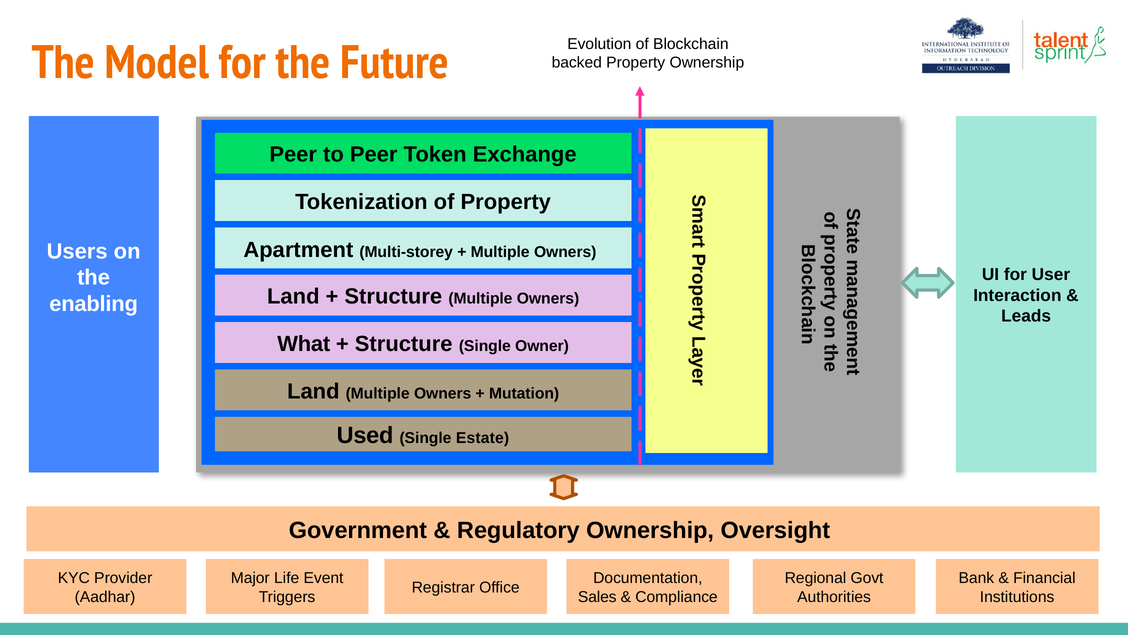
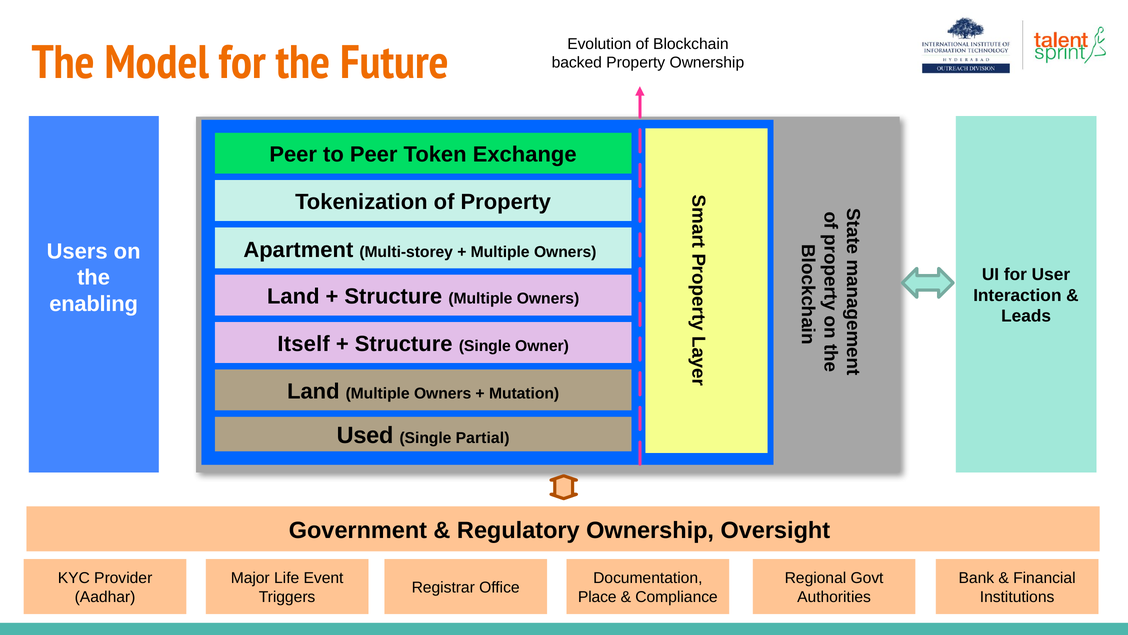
What: What -> Itself
Estate: Estate -> Partial
Sales: Sales -> Place
